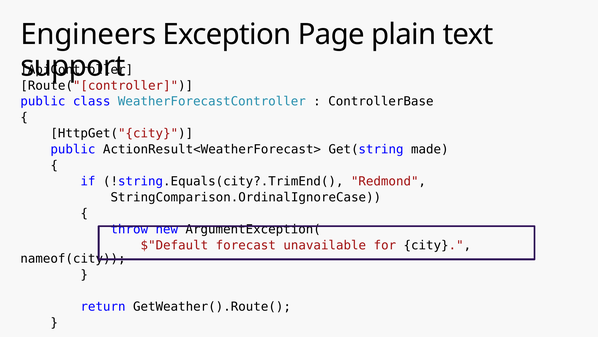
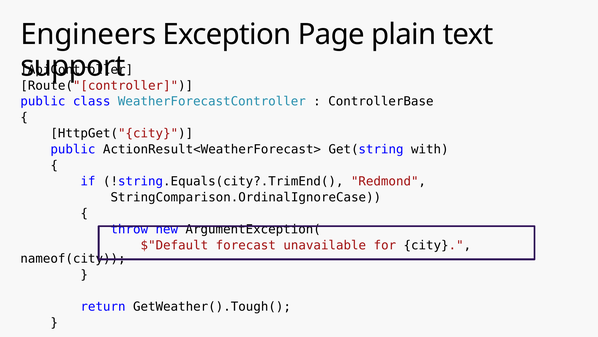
made: made -> with
GetWeather().Route(: GetWeather().Route( -> GetWeather().Tough(
